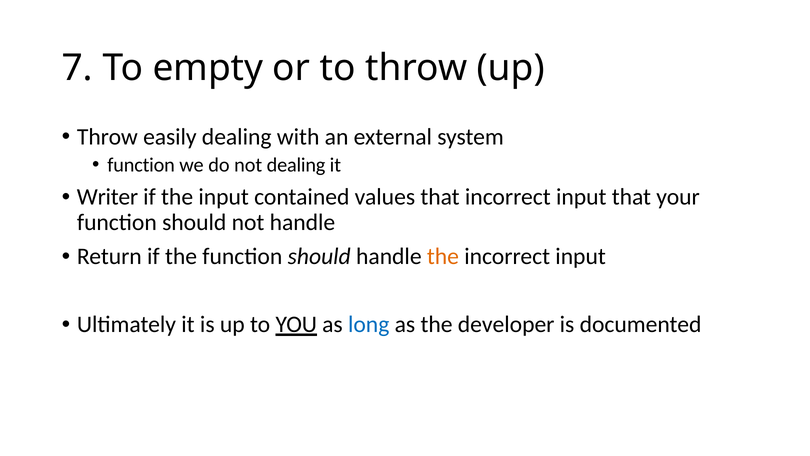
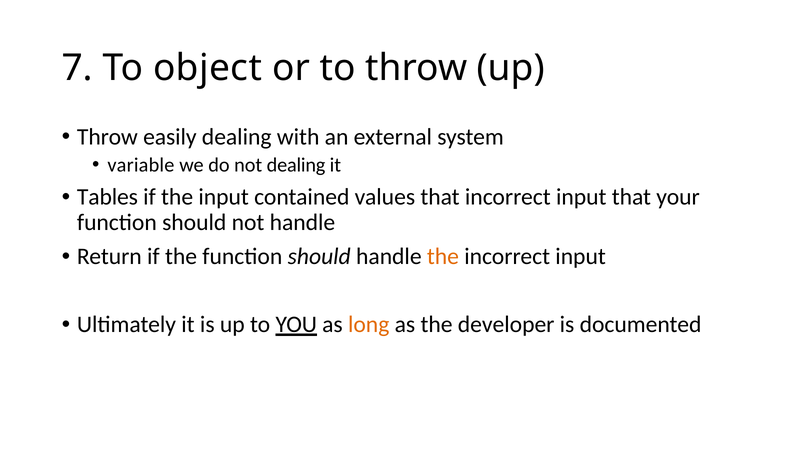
empty: empty -> object
function at (141, 165): function -> variable
Writer: Writer -> Tables
long colour: blue -> orange
